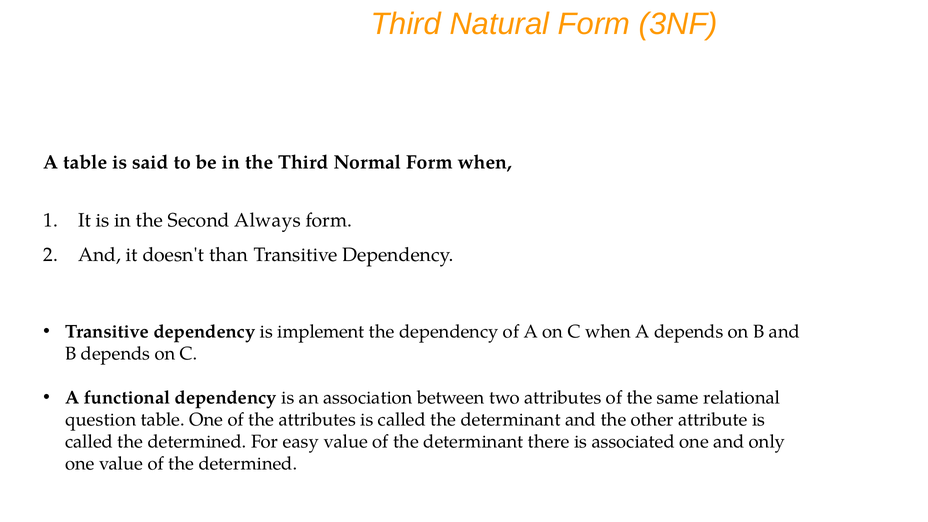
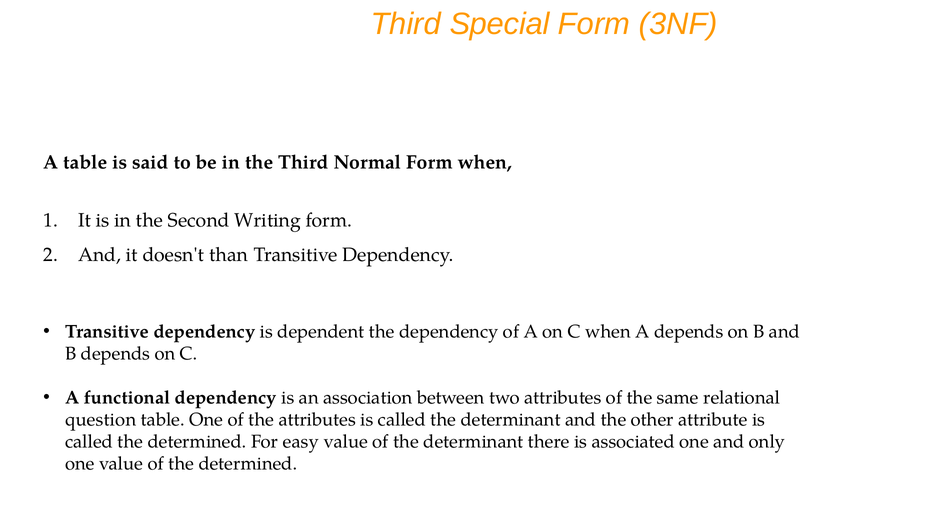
Natural: Natural -> Special
Always: Always -> Writing
implement: implement -> dependent
